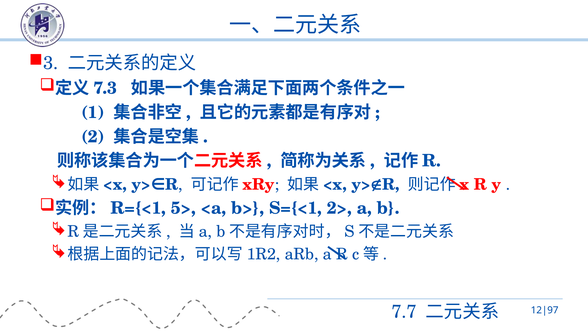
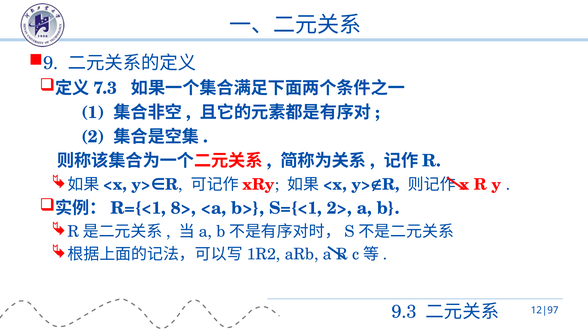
3: 3 -> 9
5>: 5> -> 8>
7.7: 7.7 -> 9.3
